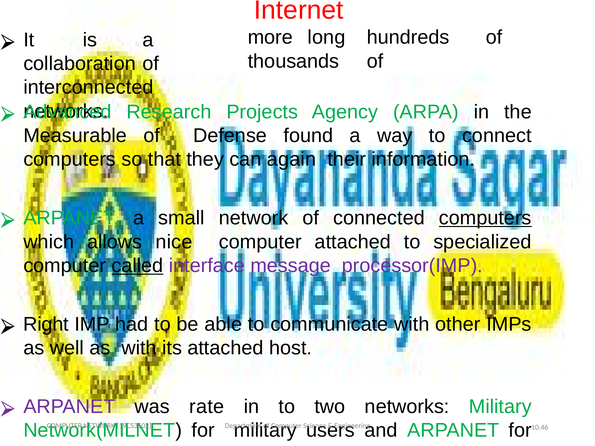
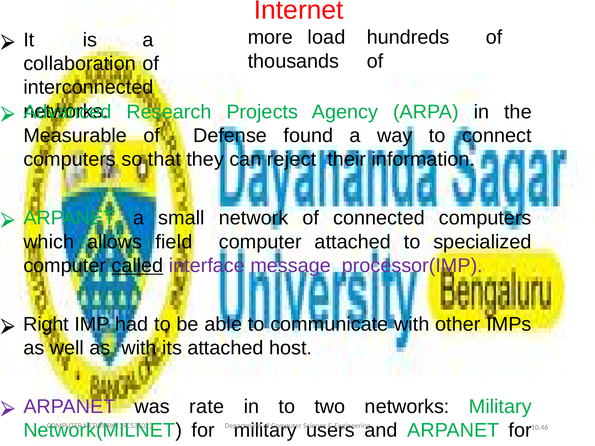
long: long -> load
again: again -> reject
computers at (485, 218) underline: present -> none
nice: nice -> field
